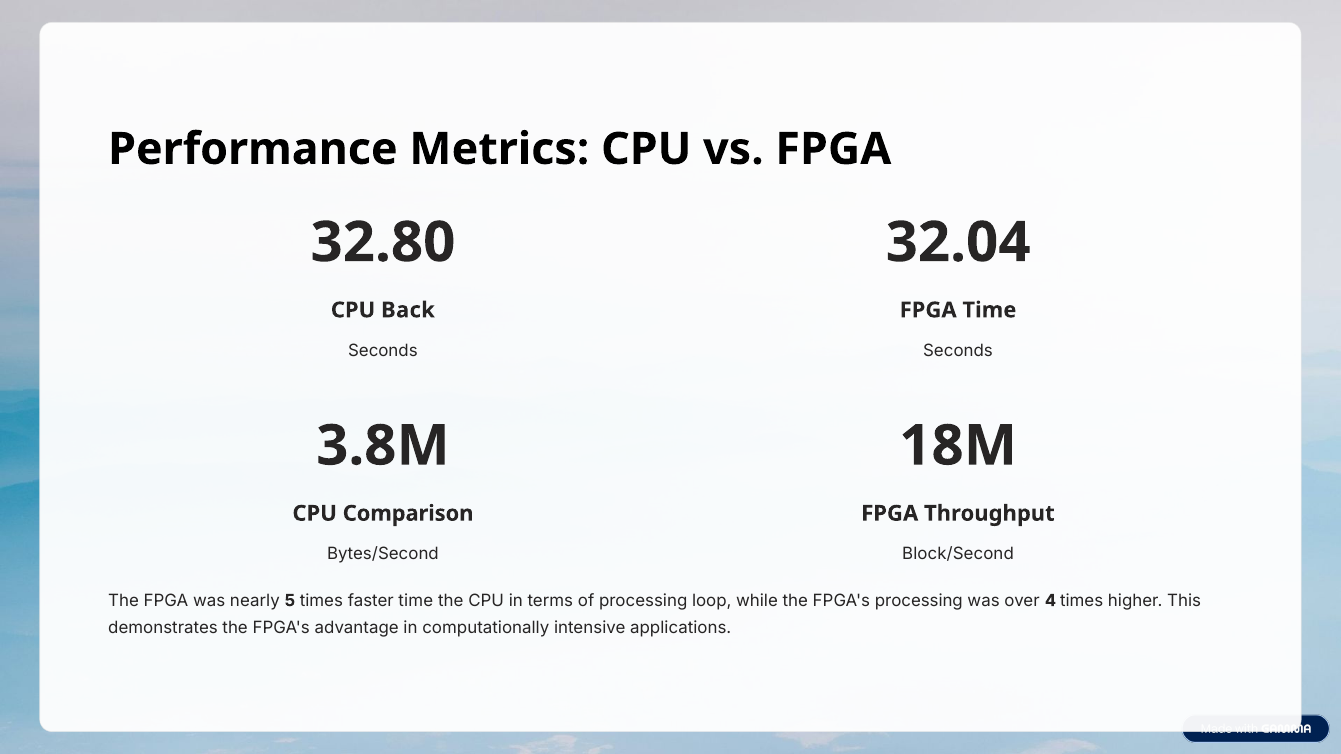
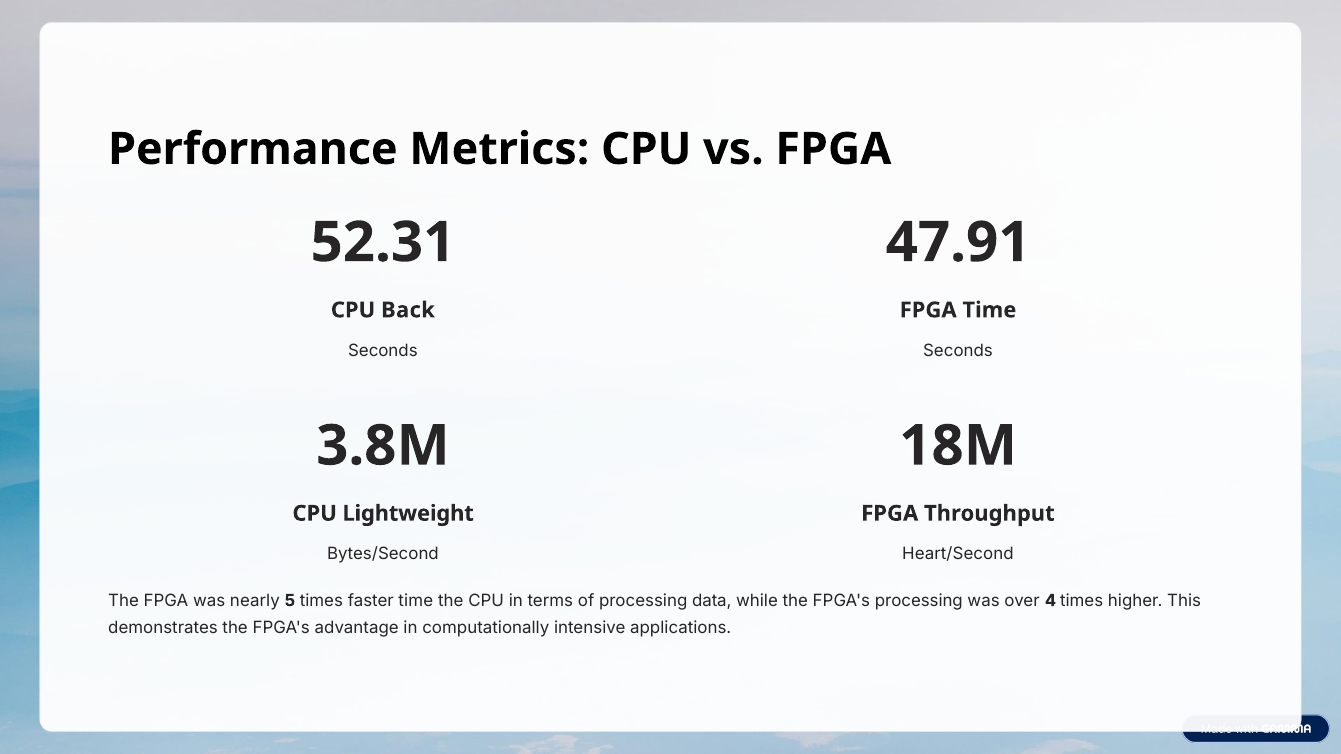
32.80: 32.80 -> 52.31
32.04: 32.04 -> 47.91
Comparison: Comparison -> Lightweight
Block/Second: Block/Second -> Heart/Second
loop: loop -> data
